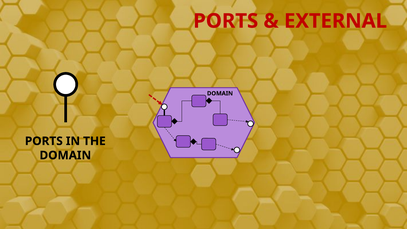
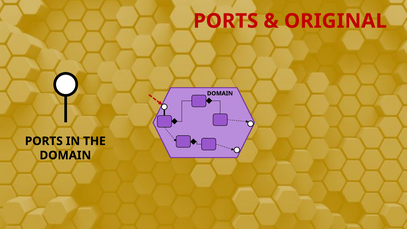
EXTERNAL: EXTERNAL -> ORIGINAL
